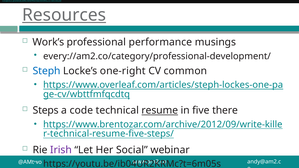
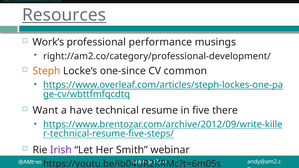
every://am2.co/category/professional-development/: every://am2.co/category/professional-development/ -> right://am2.co/category/professional-development/
Steph colour: blue -> orange
one-right: one-right -> one-since
Steps: Steps -> Want
code: code -> have
resume underline: present -> none
Social: Social -> Smith
